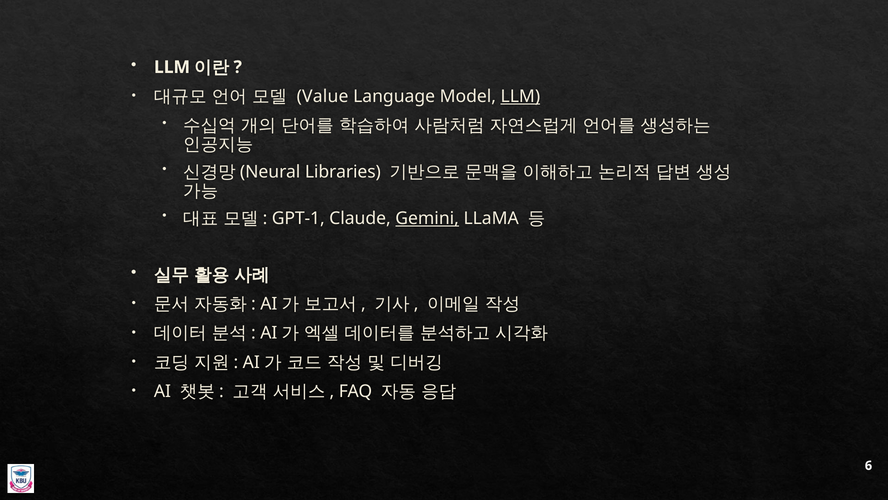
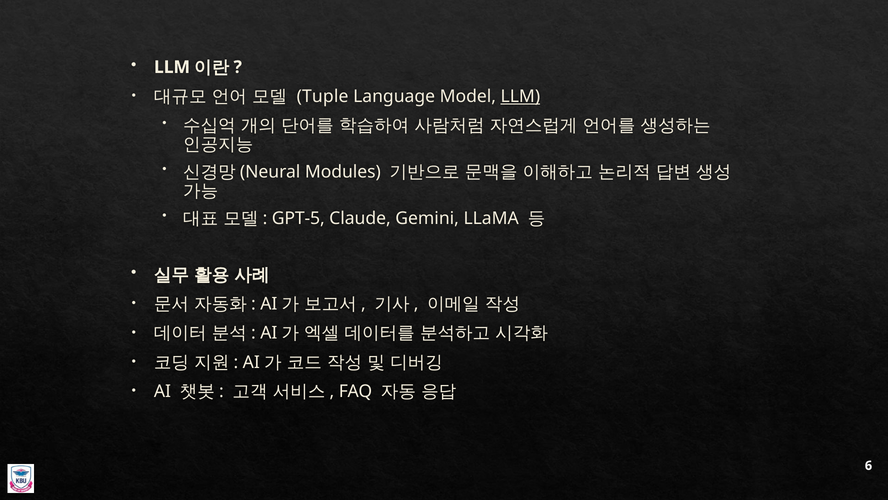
Value: Value -> Tuple
Libraries: Libraries -> Modules
GPT-1: GPT-1 -> GPT-5
Gemini underline: present -> none
